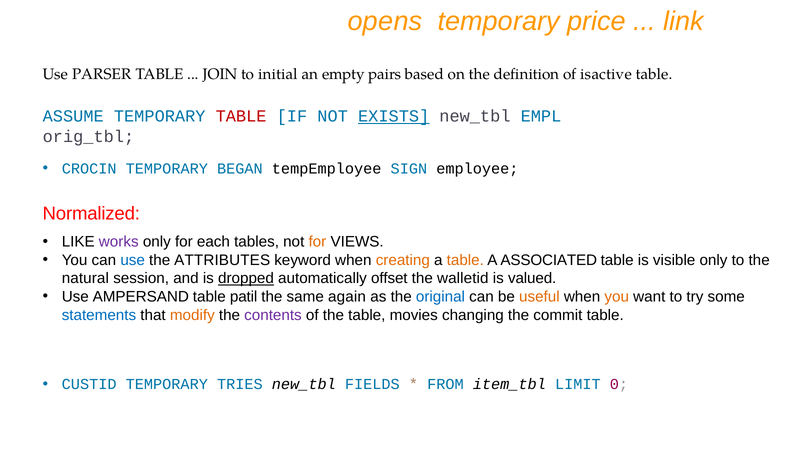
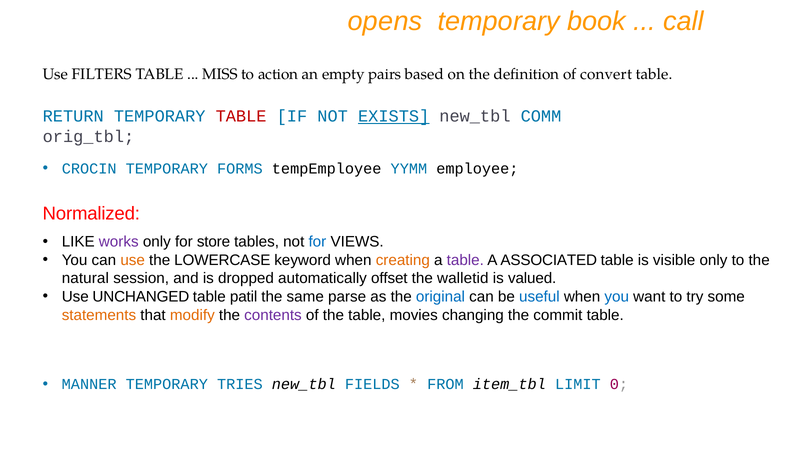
price: price -> book
link: link -> call
PARSER: PARSER -> FILTERS
JOIN: JOIN -> MISS
initial: initial -> action
isactive: isactive -> convert
ASSUME: ASSUME -> RETURN
EMPL: EMPL -> COMM
BEGAN: BEGAN -> FORMS
SIGN: SIGN -> YYMM
each: each -> store
for at (317, 242) colour: orange -> blue
use at (133, 260) colour: blue -> orange
ATTRIBUTES: ATTRIBUTES -> LOWERCASE
table at (465, 260) colour: orange -> purple
dropped underline: present -> none
AMPERSAND: AMPERSAND -> UNCHANGED
again: again -> parse
useful colour: orange -> blue
you at (617, 297) colour: orange -> blue
statements colour: blue -> orange
CUSTID: CUSTID -> MANNER
